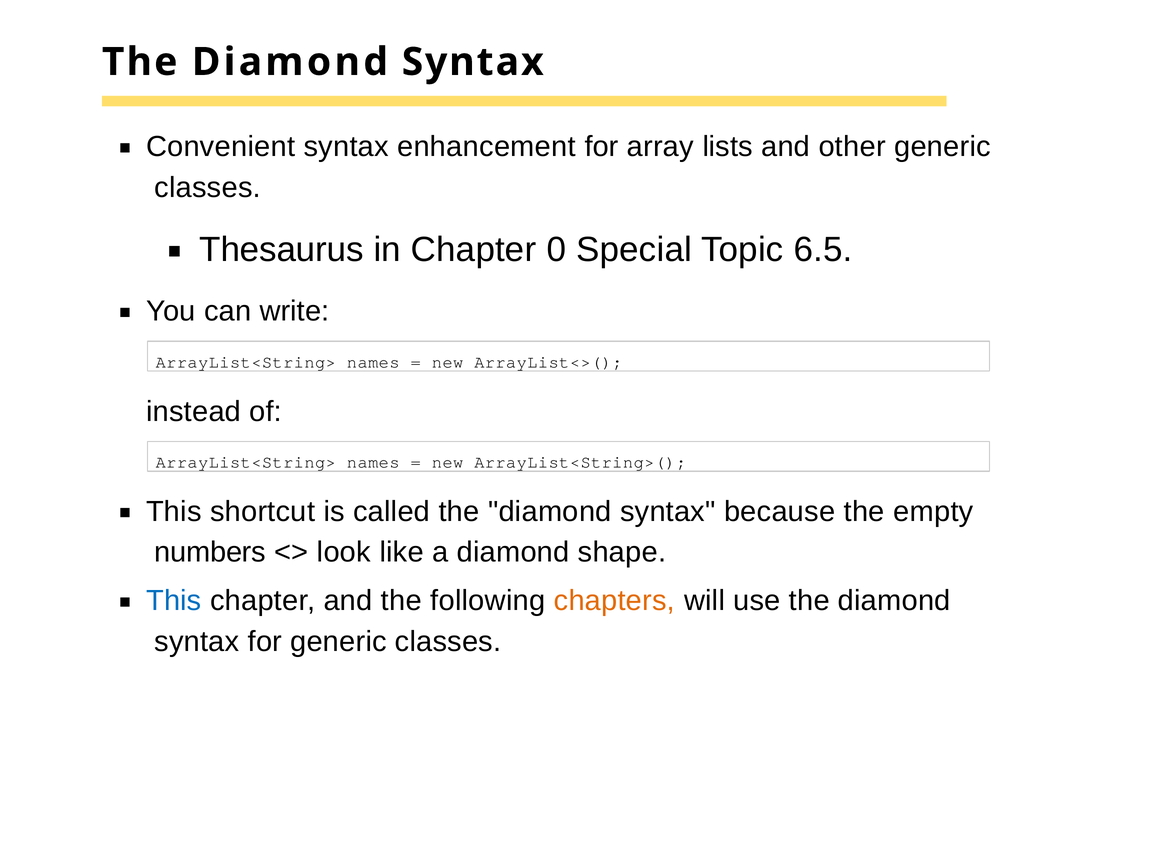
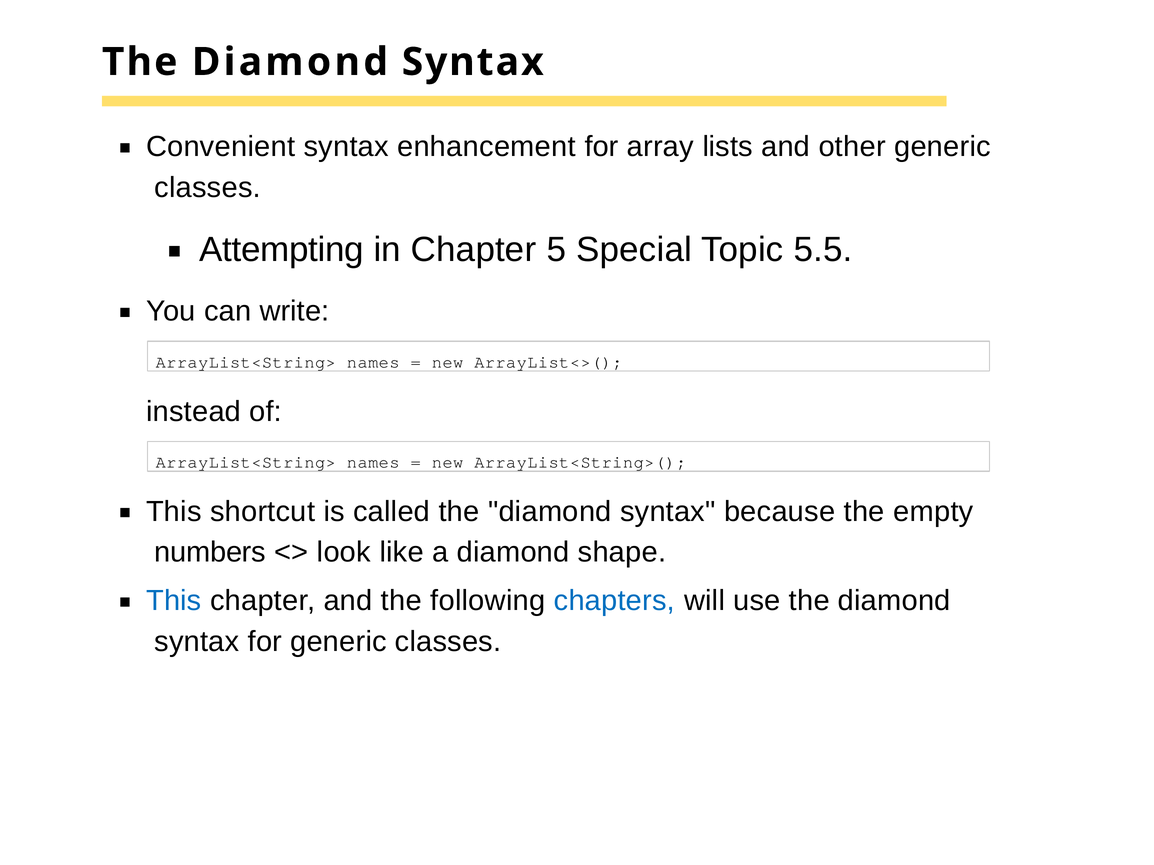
Thesaurus: Thesaurus -> Attempting
0: 0 -> 5
6.5: 6.5 -> 5.5
chapters colour: orange -> blue
